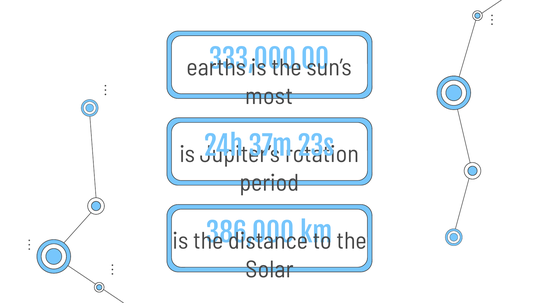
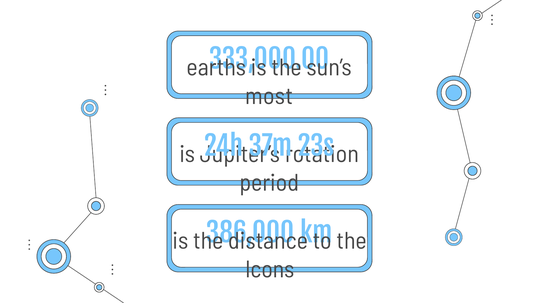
Solar: Solar -> Icons
